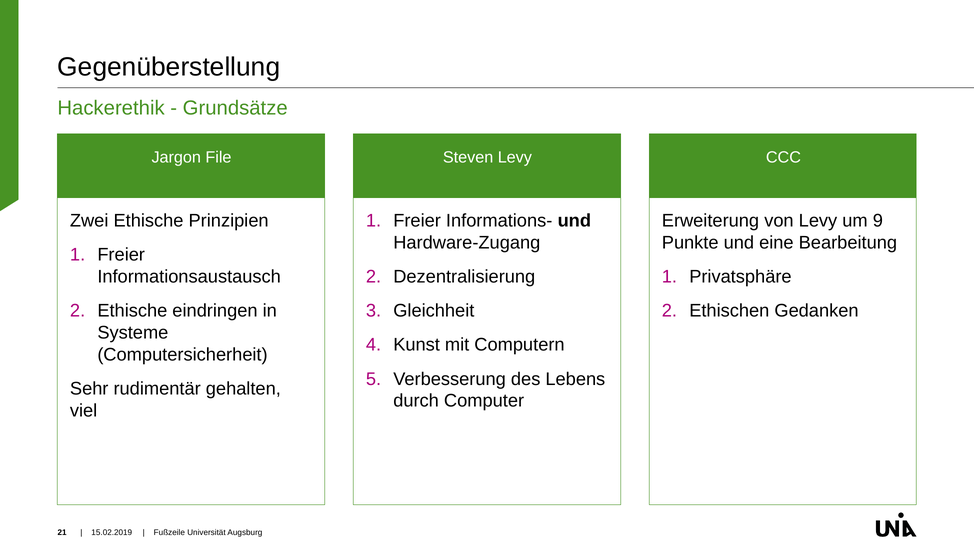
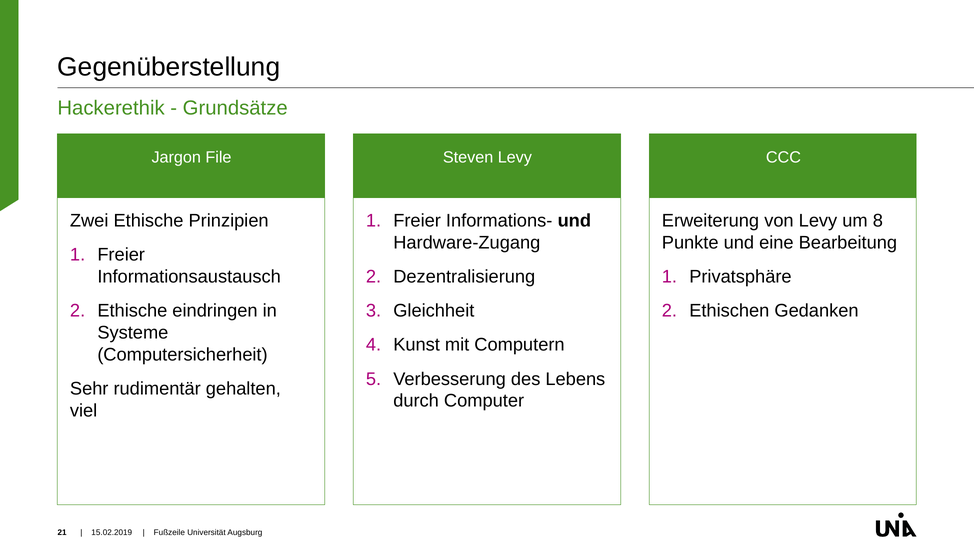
9: 9 -> 8
